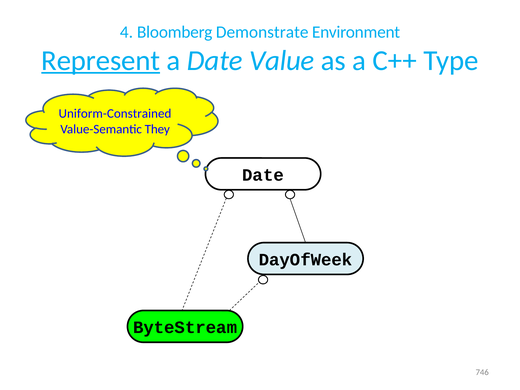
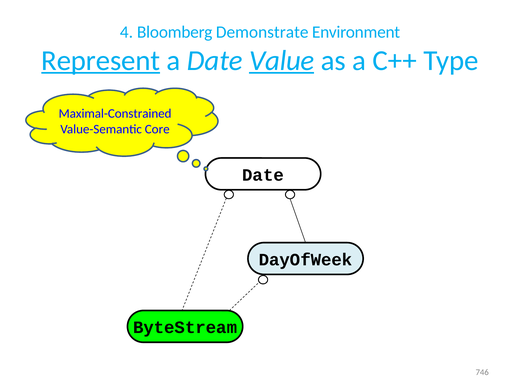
Value underline: none -> present
Uniform-Constrained: Uniform-Constrained -> Maximal-Constrained
They: They -> Core
